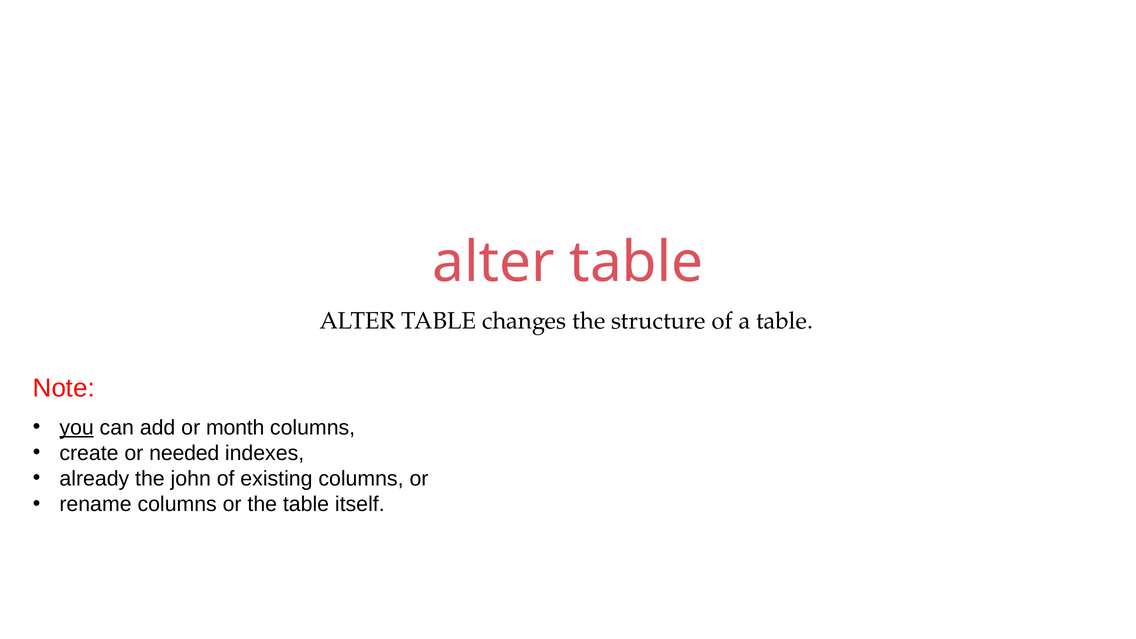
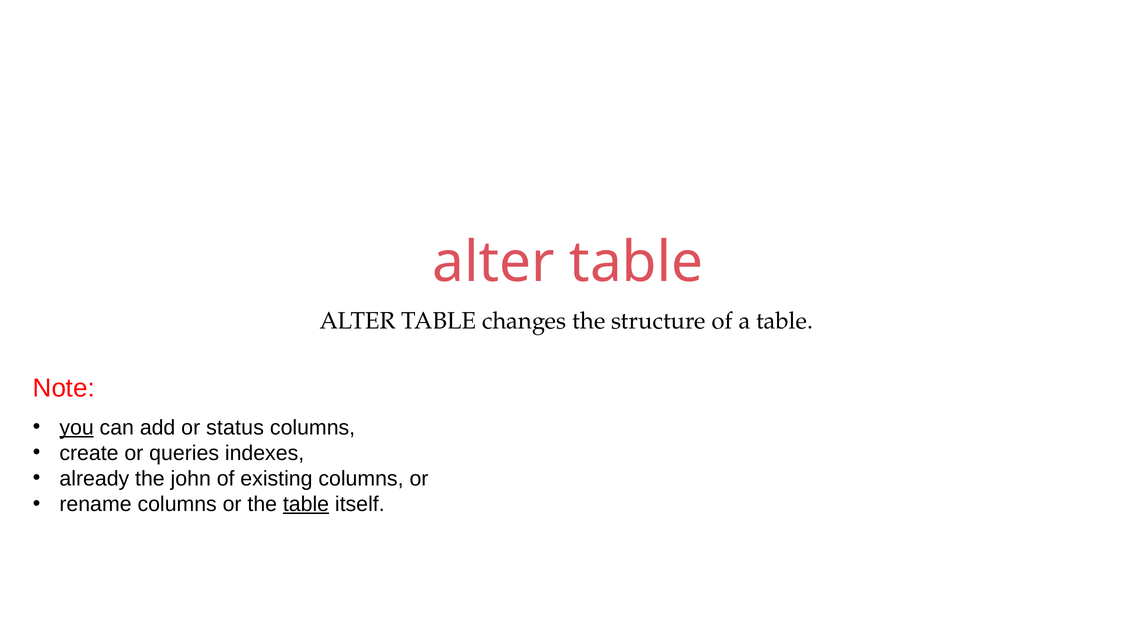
month: month -> status
needed: needed -> queries
table at (306, 504) underline: none -> present
